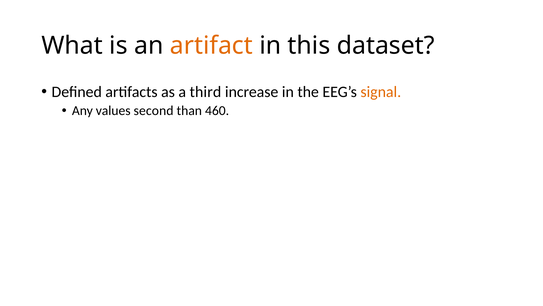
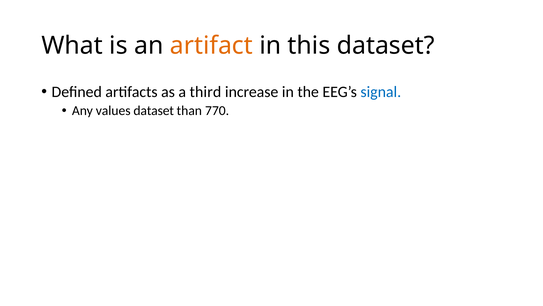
signal colour: orange -> blue
values second: second -> dataset
460: 460 -> 770
